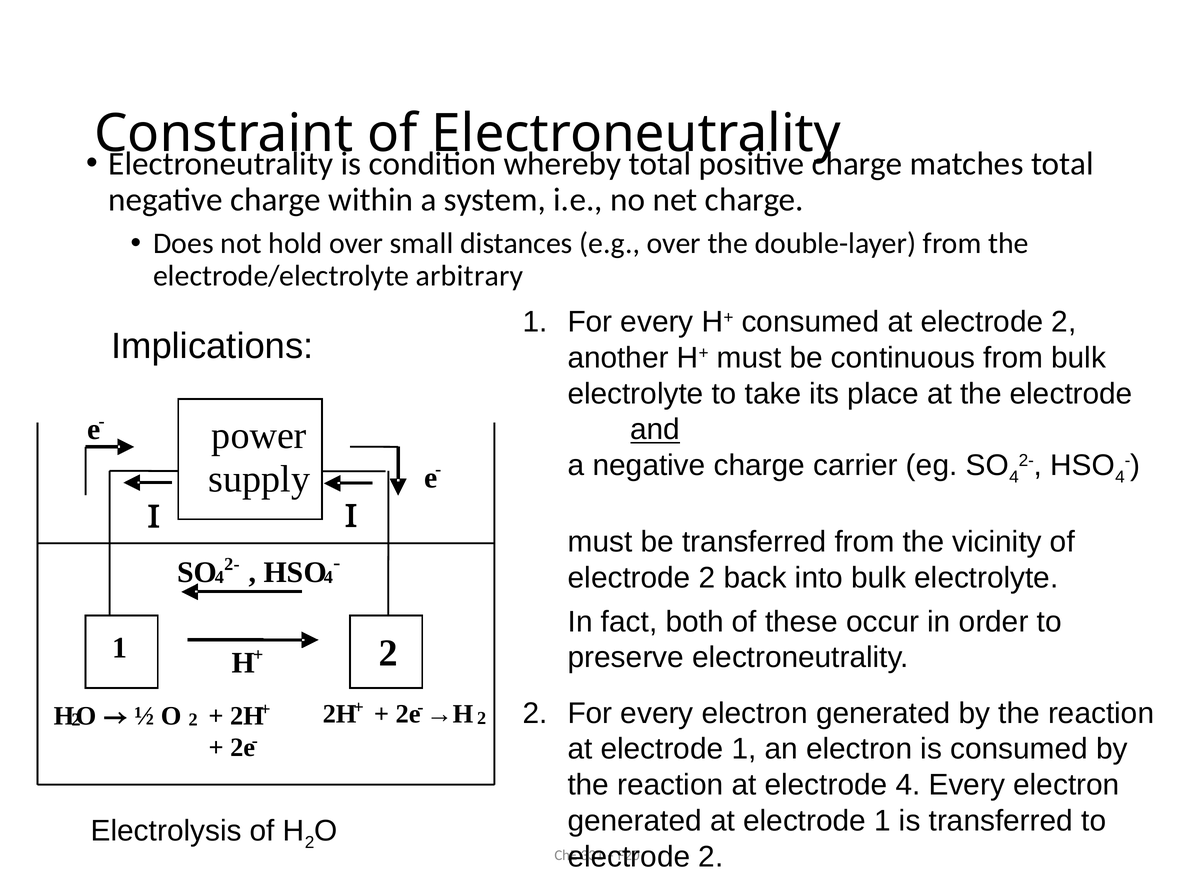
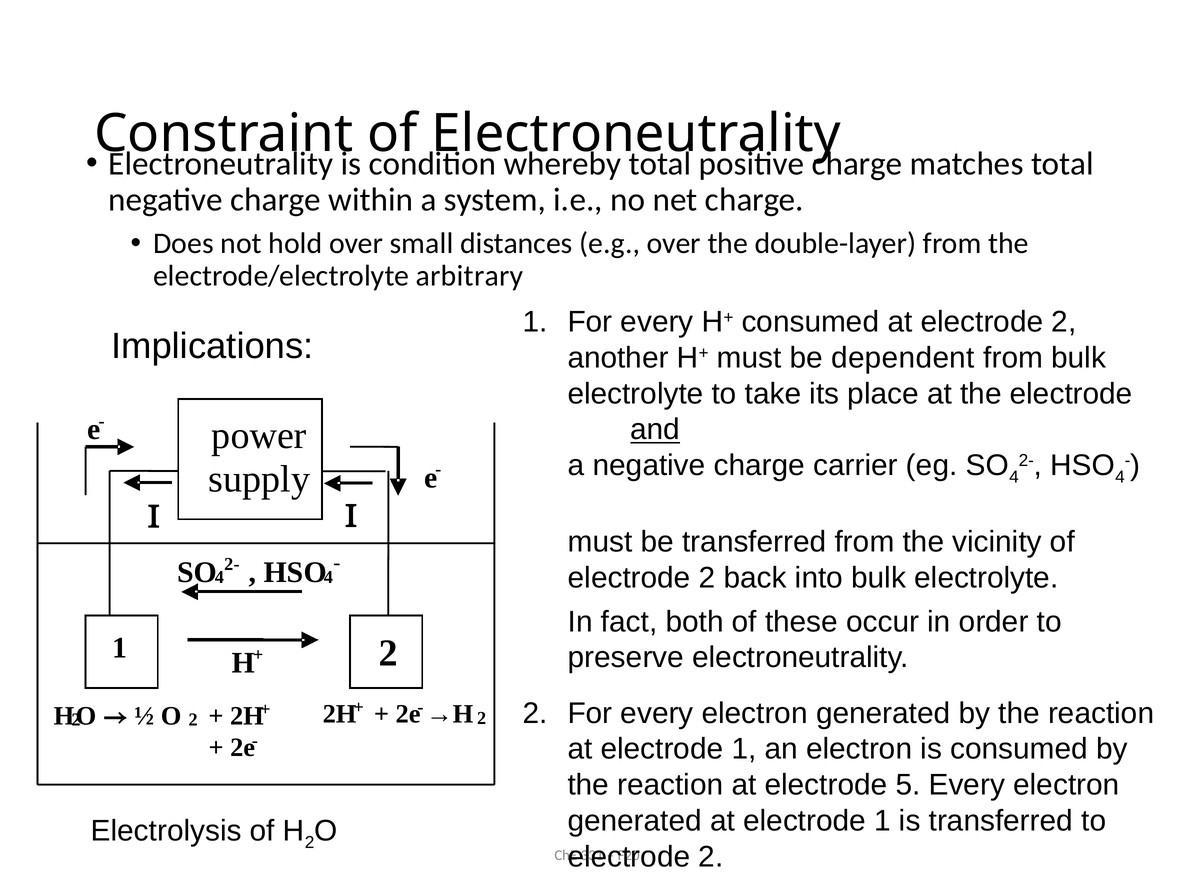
continuous: continuous -> dependent
electrode 4: 4 -> 5
